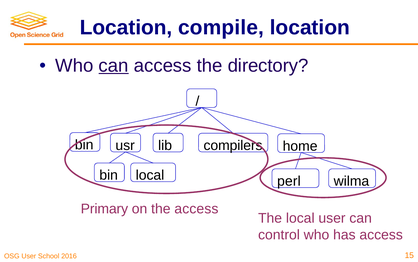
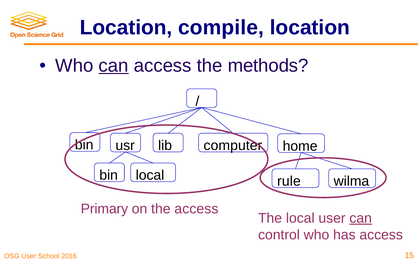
directory: directory -> methods
compilers: compilers -> computer
perl: perl -> rule
can at (361, 218) underline: none -> present
